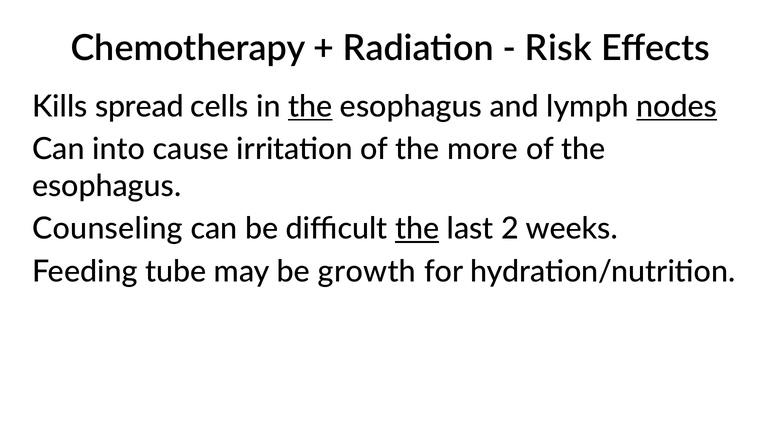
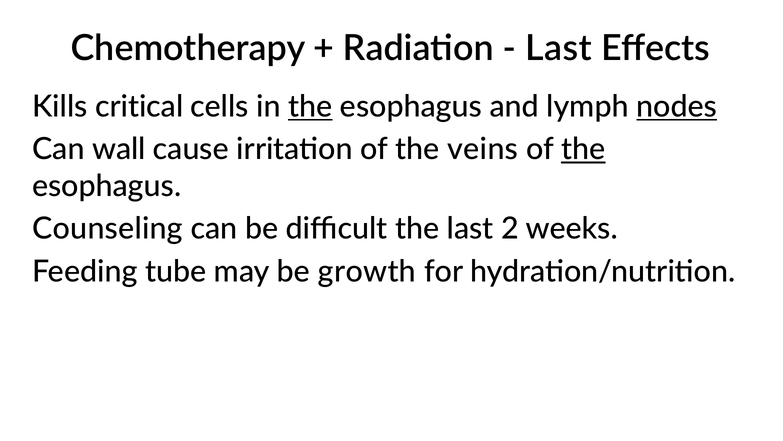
Risk at (558, 48): Risk -> Last
spread: spread -> critical
into: into -> wall
more: more -> veins
the at (583, 149) underline: none -> present
the at (417, 228) underline: present -> none
